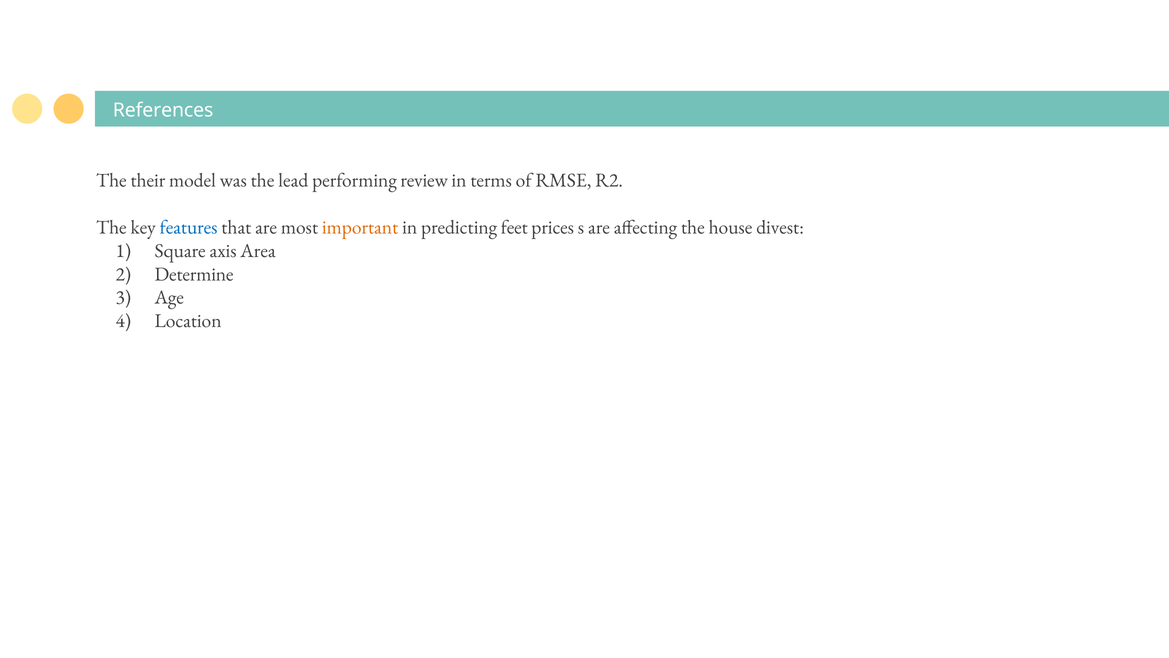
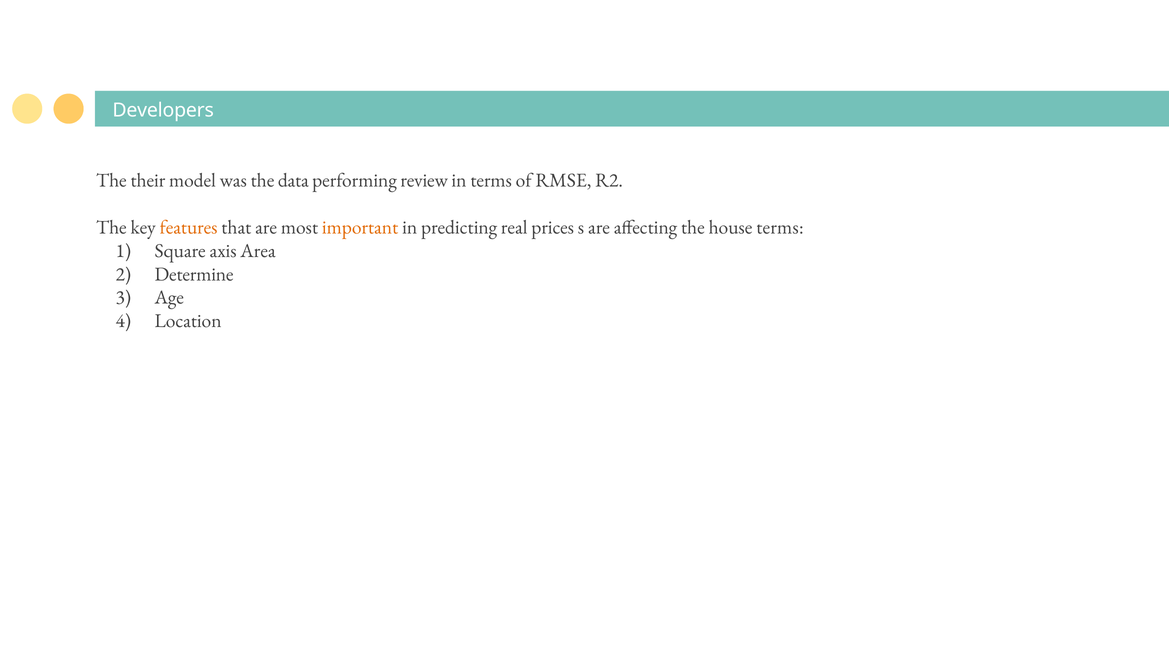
References: References -> Developers
lead: lead -> data
features colour: blue -> orange
feet: feet -> real
house divest: divest -> terms
